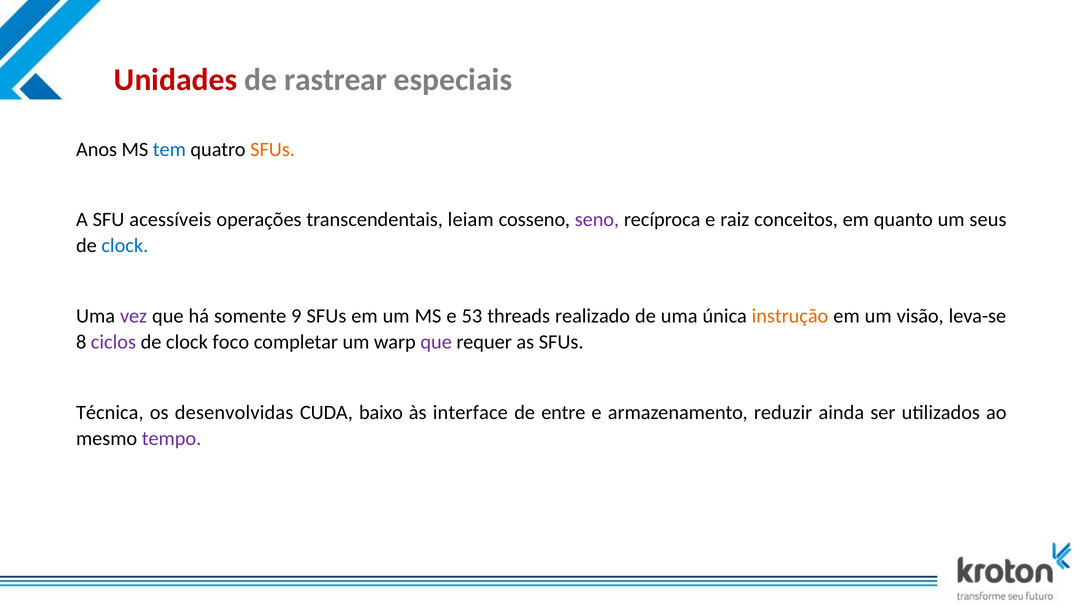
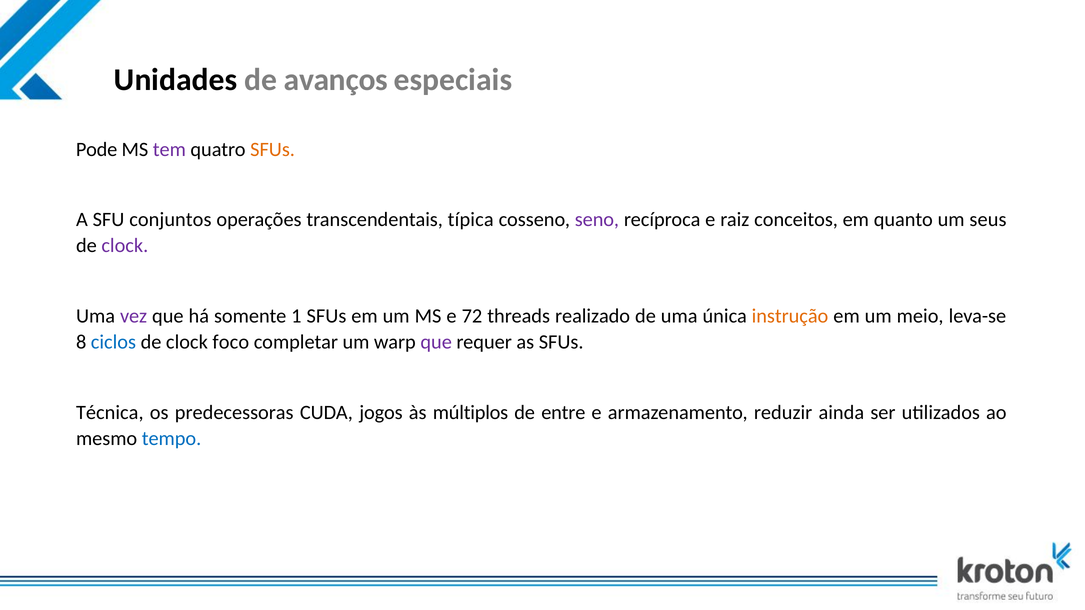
Unidades colour: red -> black
rastrear: rastrear -> avanços
Anos: Anos -> Pode
tem colour: blue -> purple
acessíveis: acessíveis -> conjuntos
leiam: leiam -> típica
clock at (125, 246) colour: blue -> purple
9: 9 -> 1
53: 53 -> 72
visão: visão -> meio
ciclos colour: purple -> blue
desenvolvidas: desenvolvidas -> predecessoras
baixo: baixo -> jogos
interface: interface -> múltiplos
tempo colour: purple -> blue
